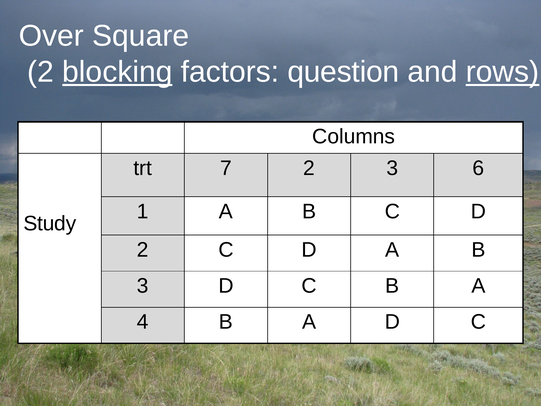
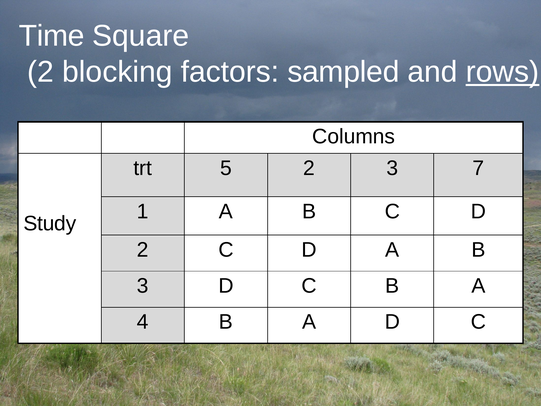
Over: Over -> Time
blocking underline: present -> none
question: question -> sampled
7: 7 -> 5
6: 6 -> 7
